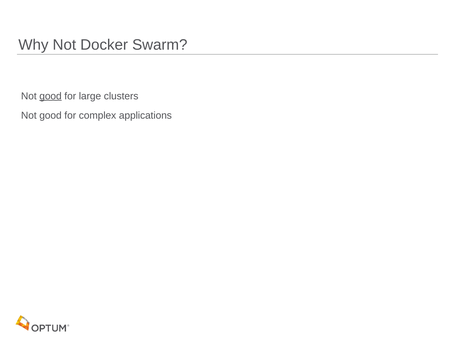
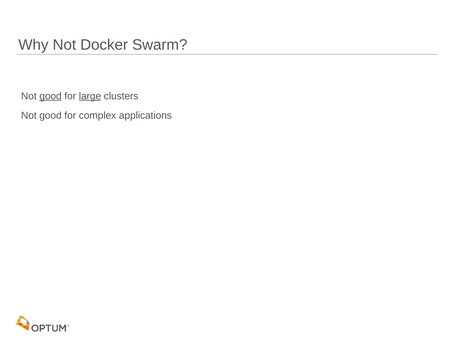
large underline: none -> present
